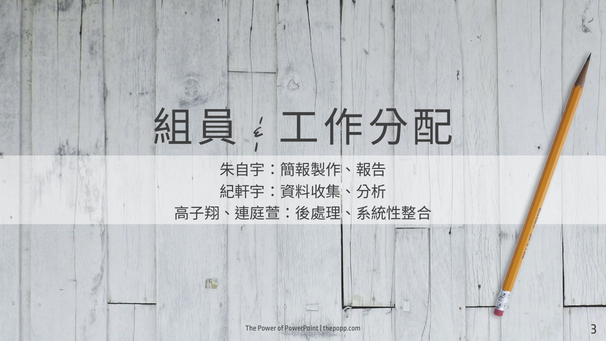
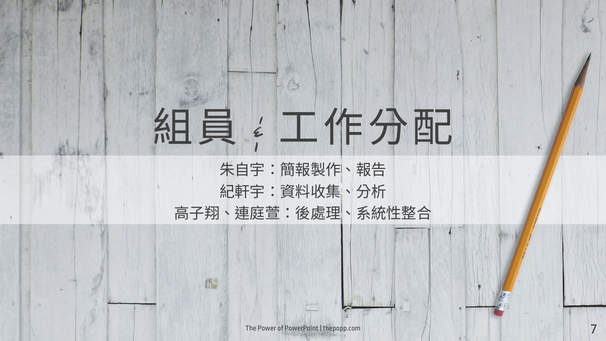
3: 3 -> 7
